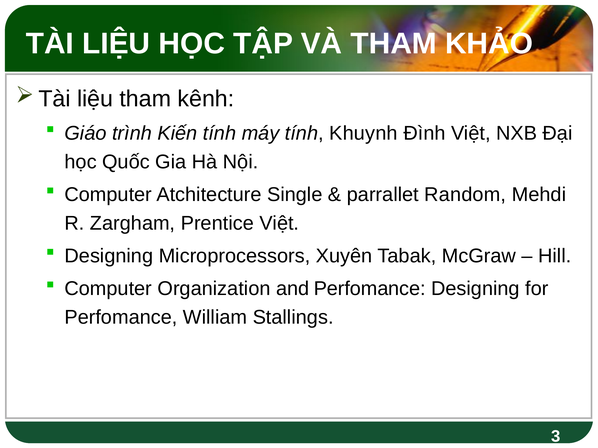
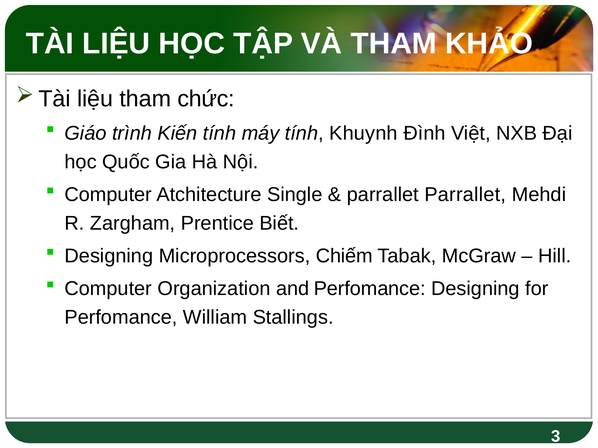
kênh: kênh -> chức
parrallet Random: Random -> Parrallet
Prentice Việt: Việt -> Biết
Xuyên: Xuyên -> Chiếm
